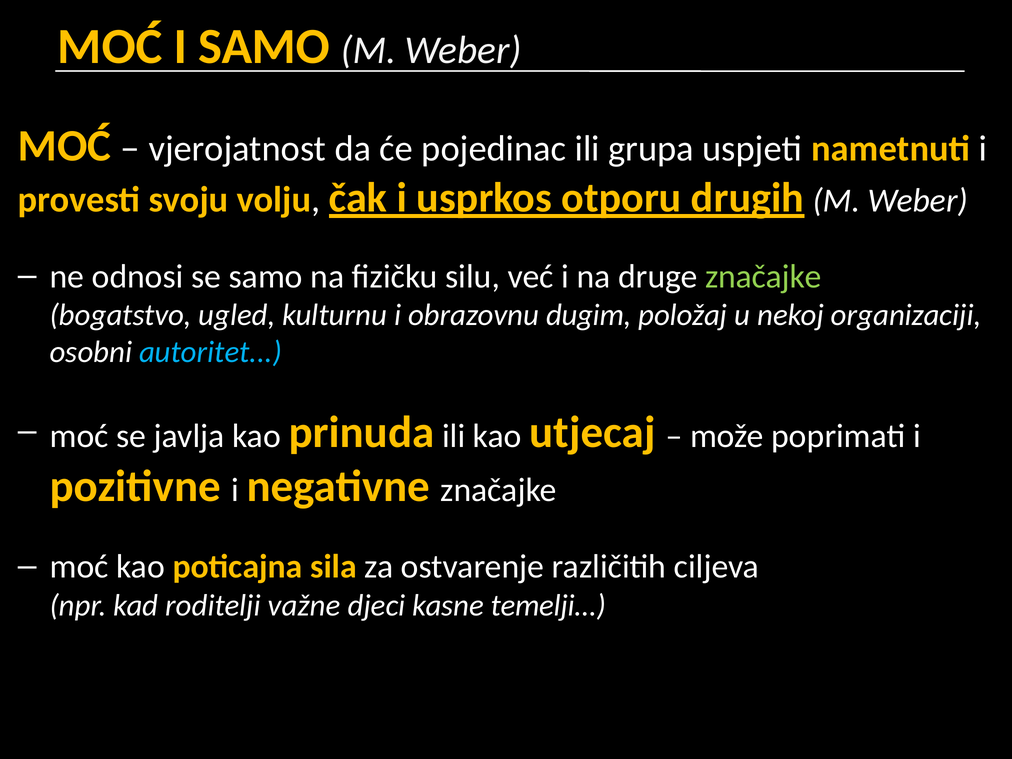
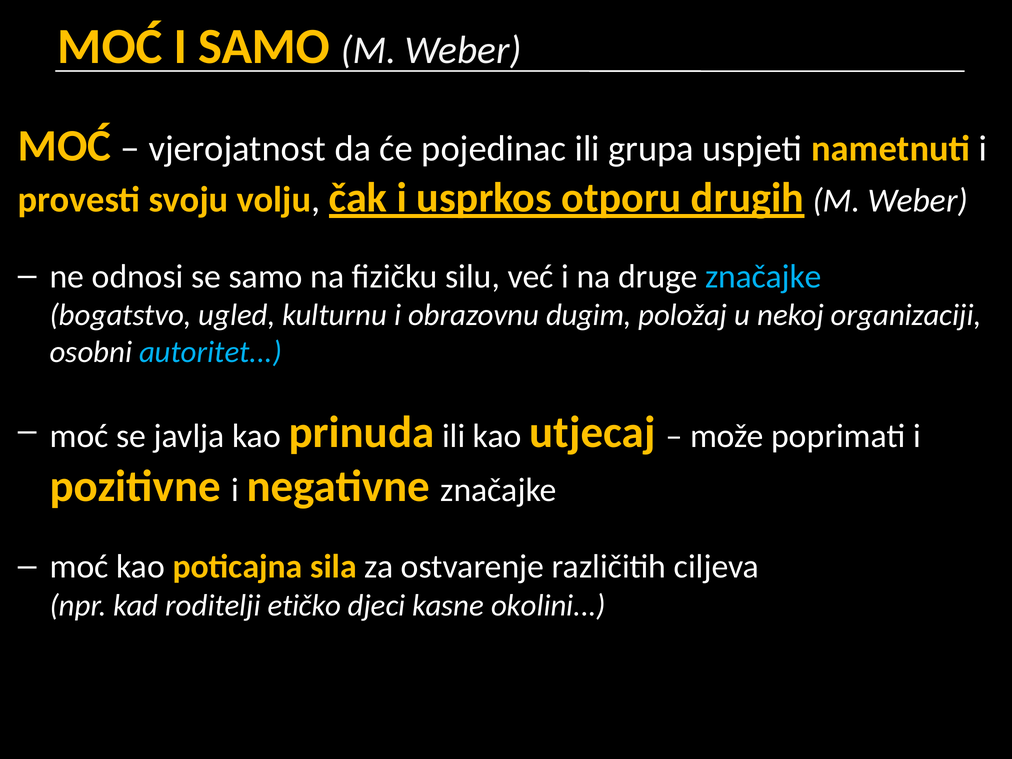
značajke at (763, 277) colour: light green -> light blue
važne: važne -> etičko
temelji: temelji -> okolini
